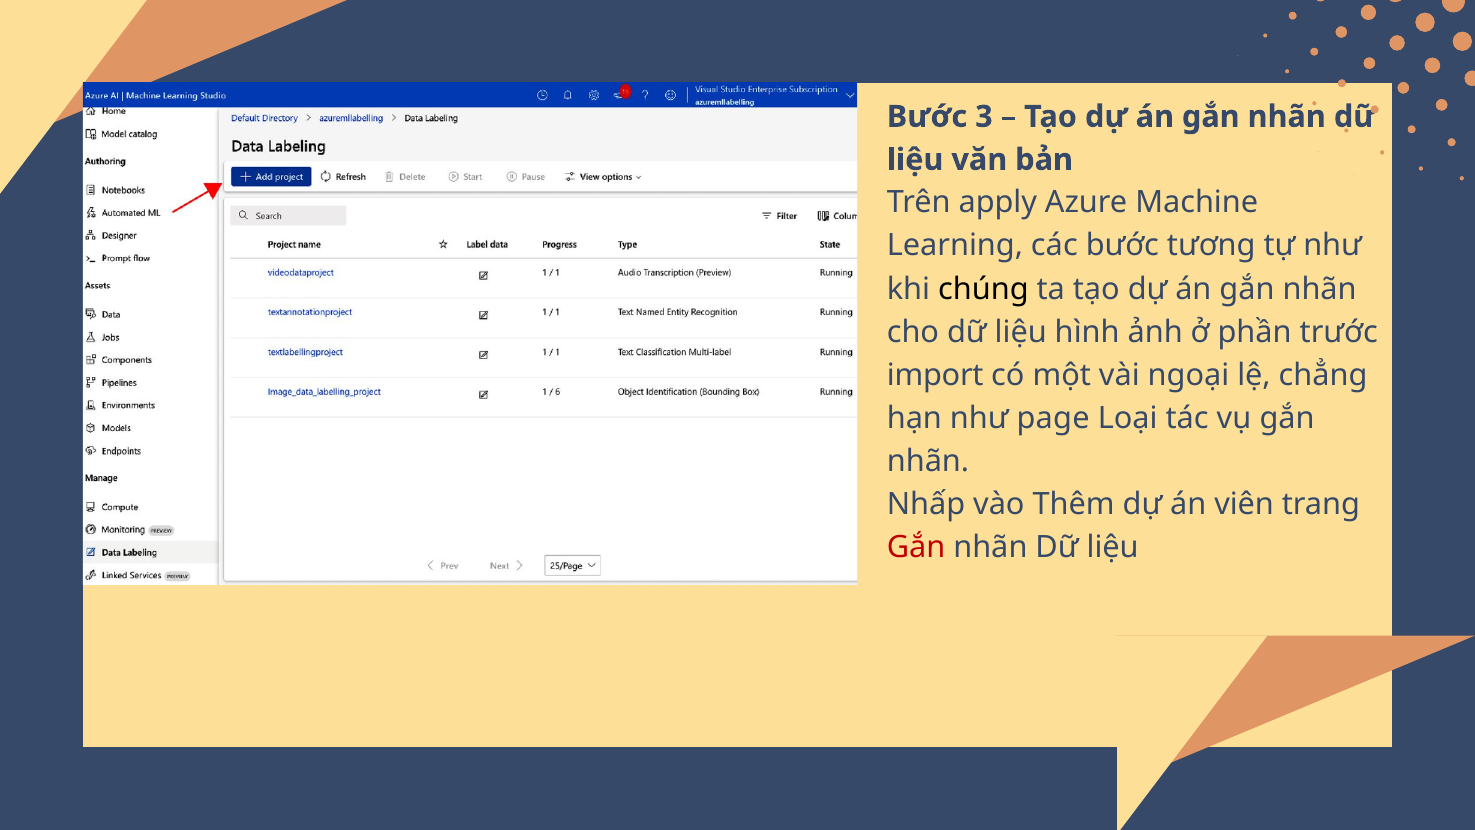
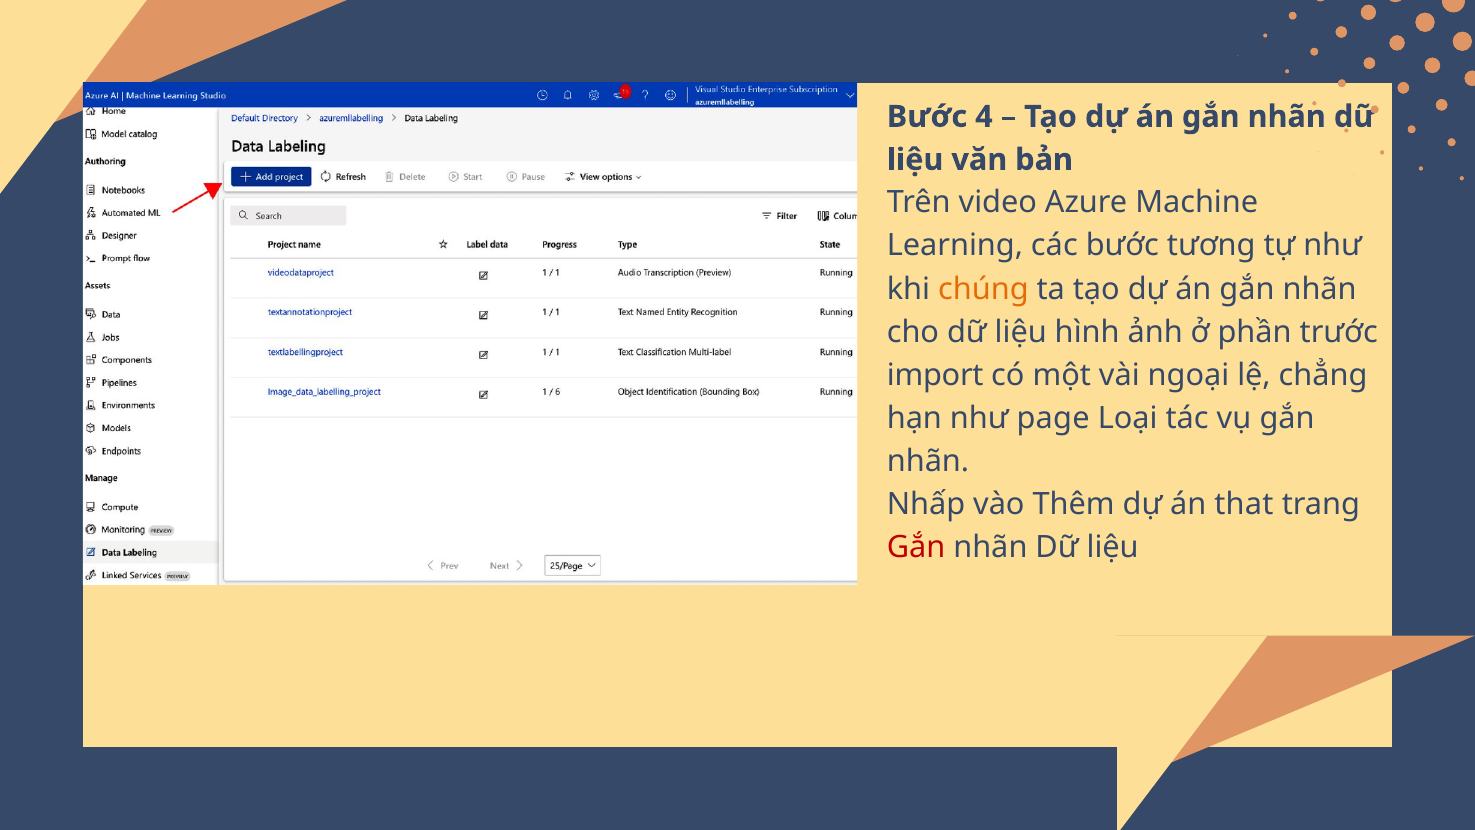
3: 3 -> 4
apply: apply -> video
chúng colour: black -> orange
viên: viên -> that
